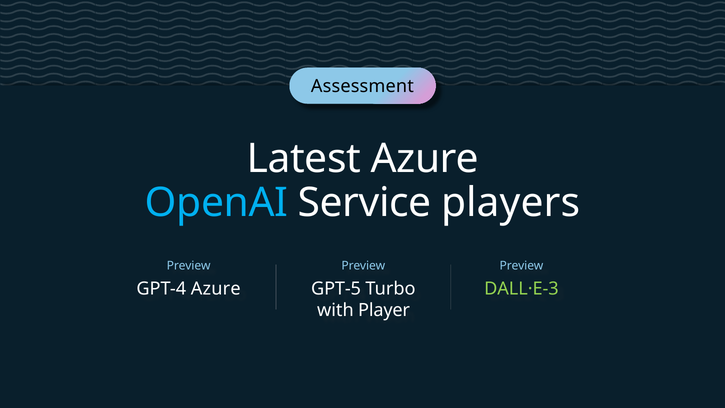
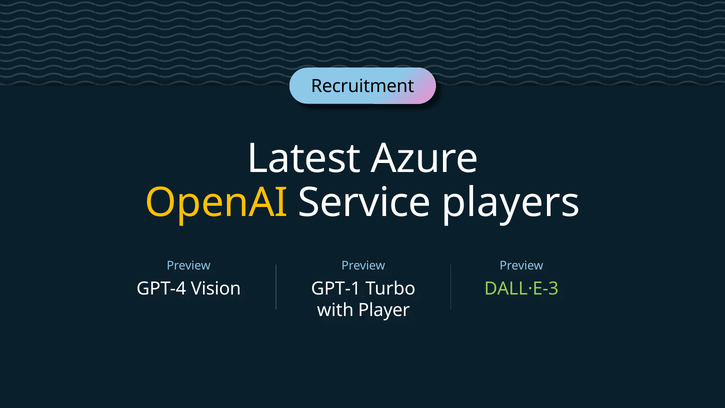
Assessment: Assessment -> Recruitment
OpenAI colour: light blue -> yellow
GPT-5: GPT-5 -> GPT-1
GPT-4 Azure: Azure -> Vision
